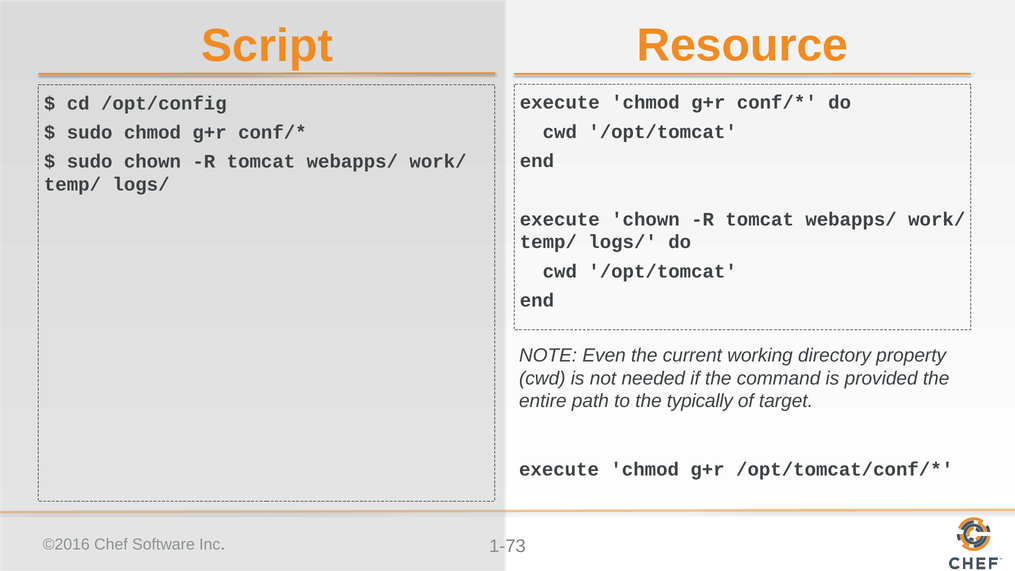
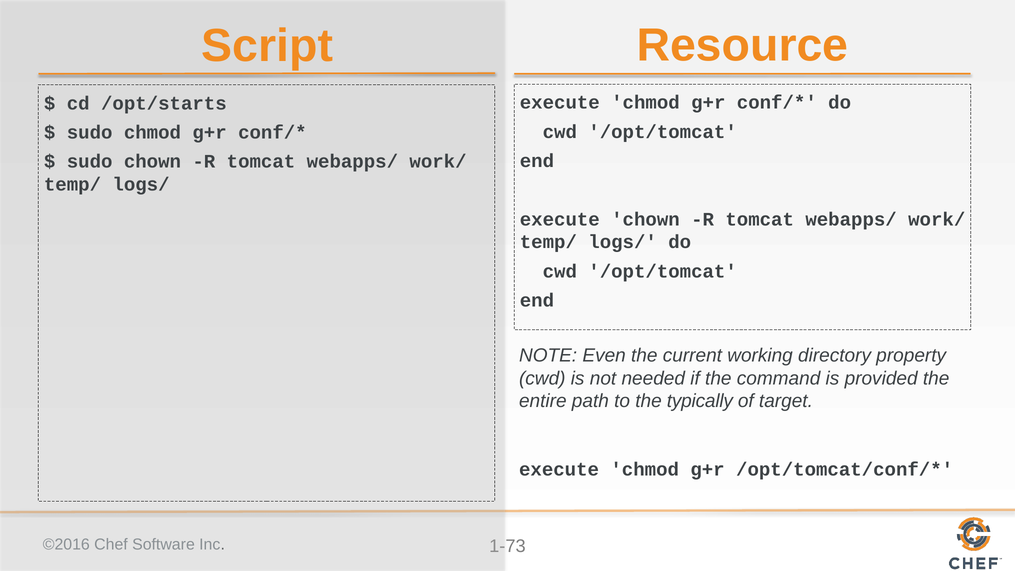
/opt/config: /opt/config -> /opt/starts
